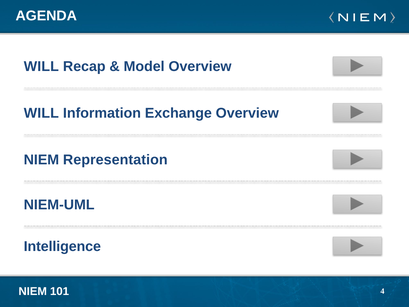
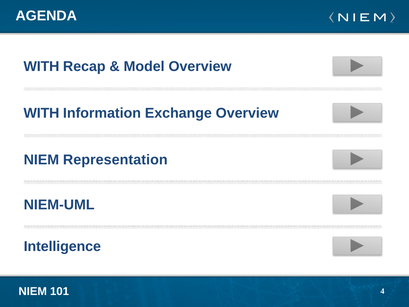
WILL at (41, 67): WILL -> WITH
WILL at (41, 113): WILL -> WITH
